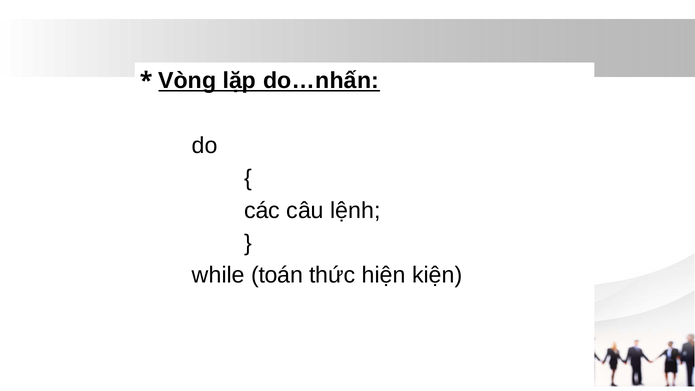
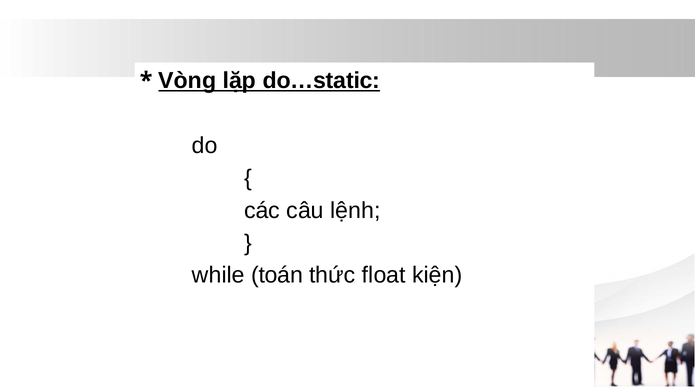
do…nhấn: do…nhấn -> do…static
hiện: hiện -> float
